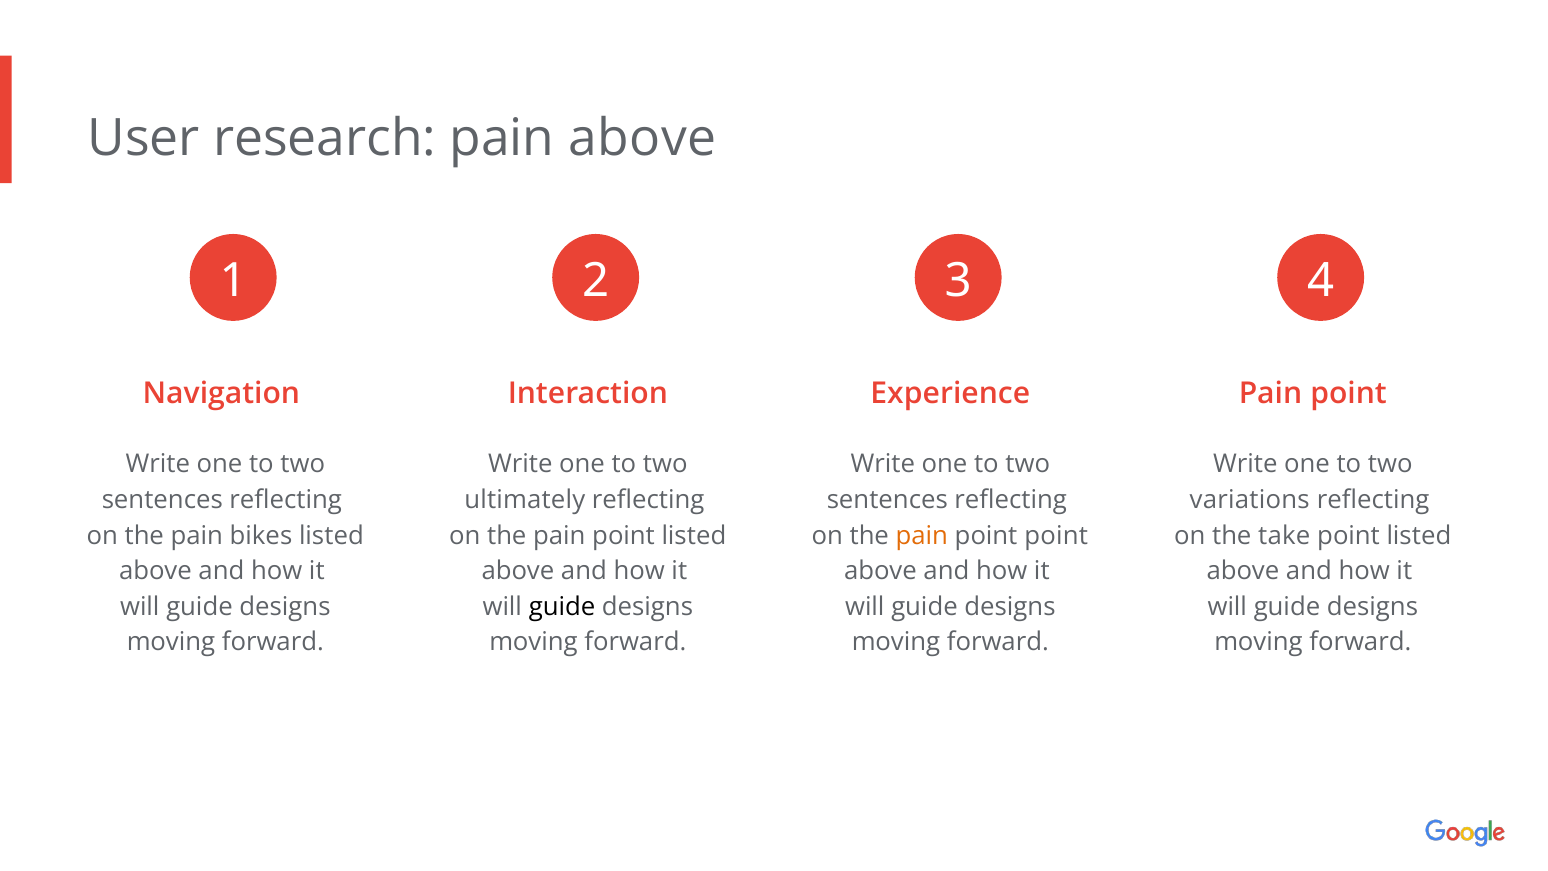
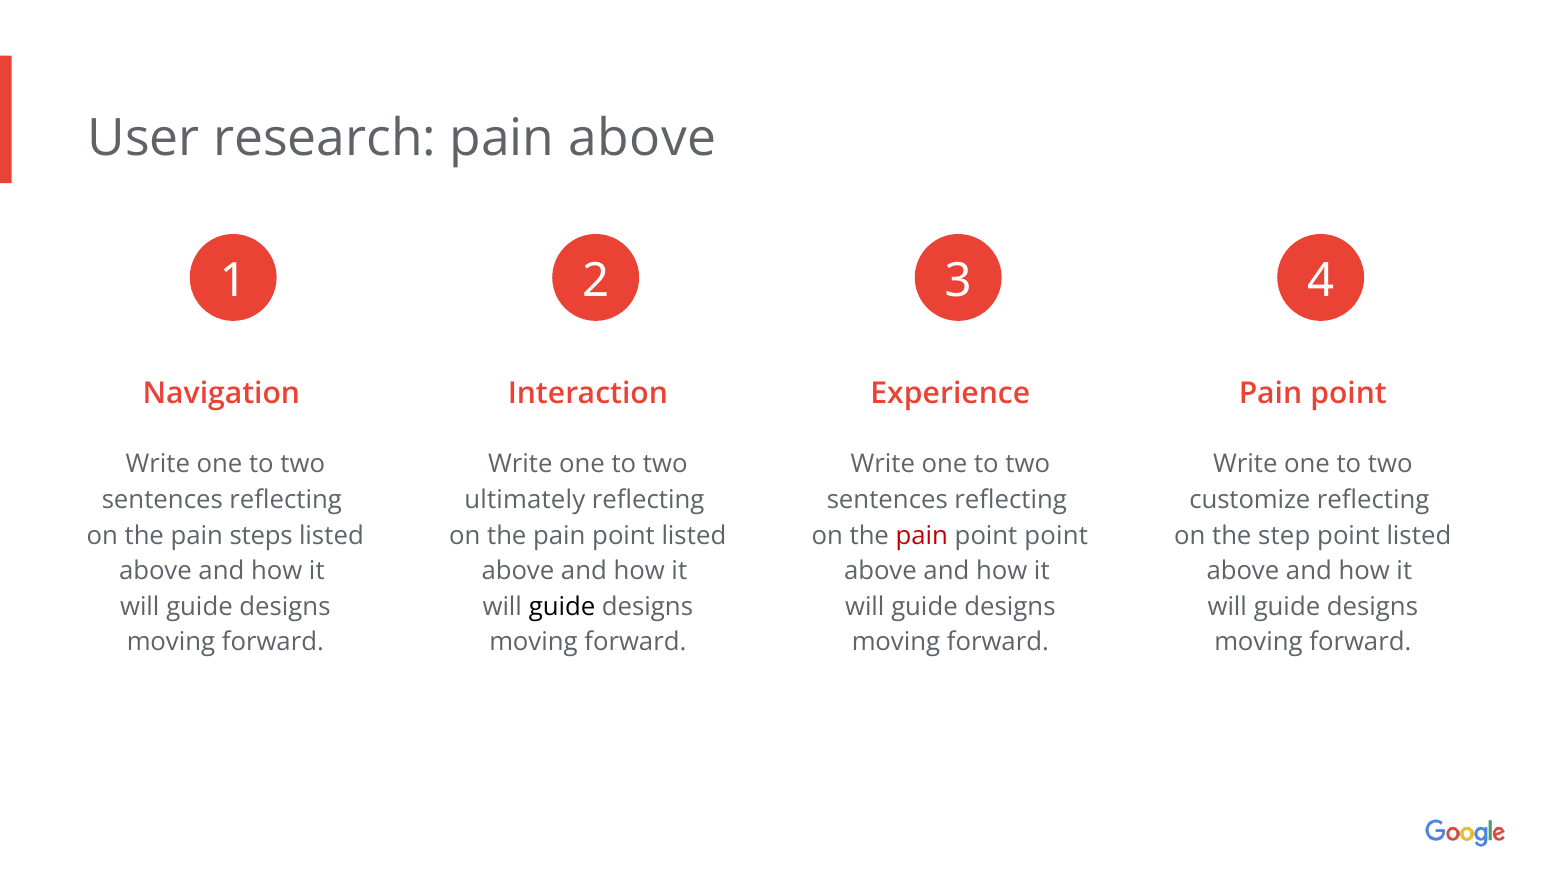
variations: variations -> customize
bikes: bikes -> steps
pain at (922, 536) colour: orange -> red
take: take -> step
